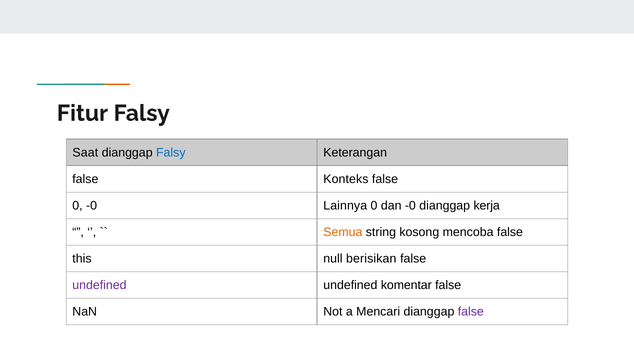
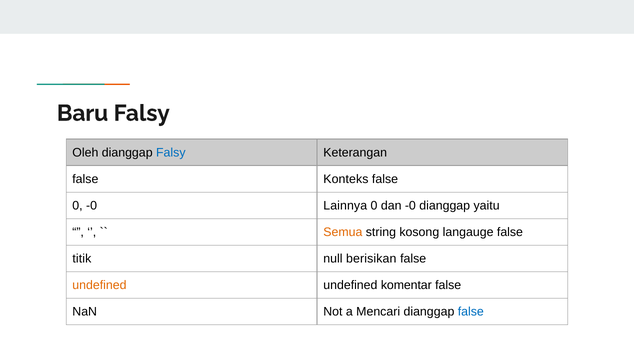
Fitur: Fitur -> Baru
Saat: Saat -> Oleh
kerja: kerja -> yaitu
mencoba: mencoba -> langauge
this: this -> titik
undefined at (99, 285) colour: purple -> orange
false at (471, 311) colour: purple -> blue
